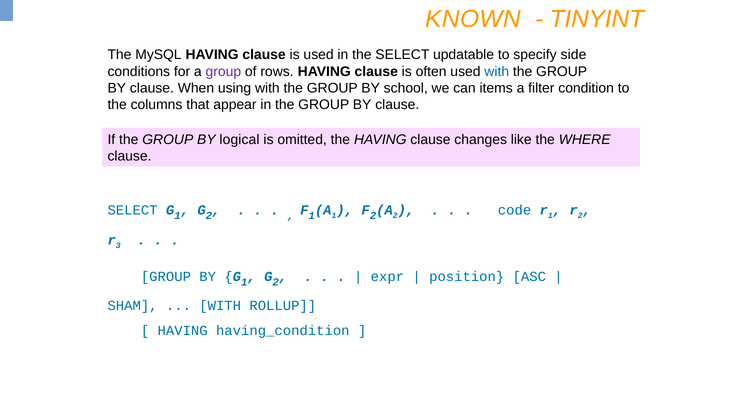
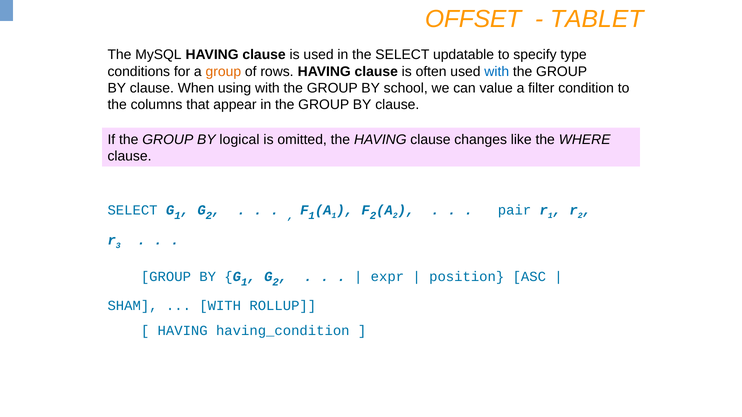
KNOWN: KNOWN -> OFFSET
TINYINT: TINYINT -> TABLET
side: side -> type
group at (223, 72) colour: purple -> orange
items: items -> value
code: code -> pair
